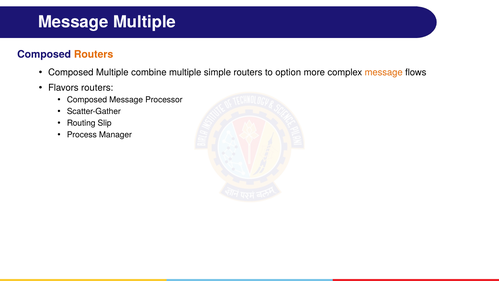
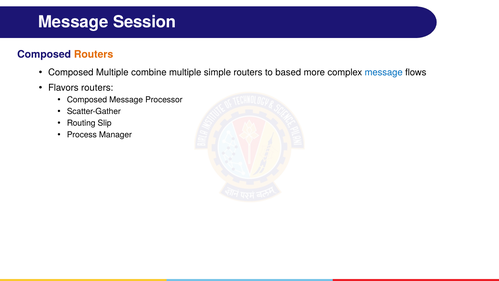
Message Multiple: Multiple -> Session
option: option -> based
message at (384, 72) colour: orange -> blue
